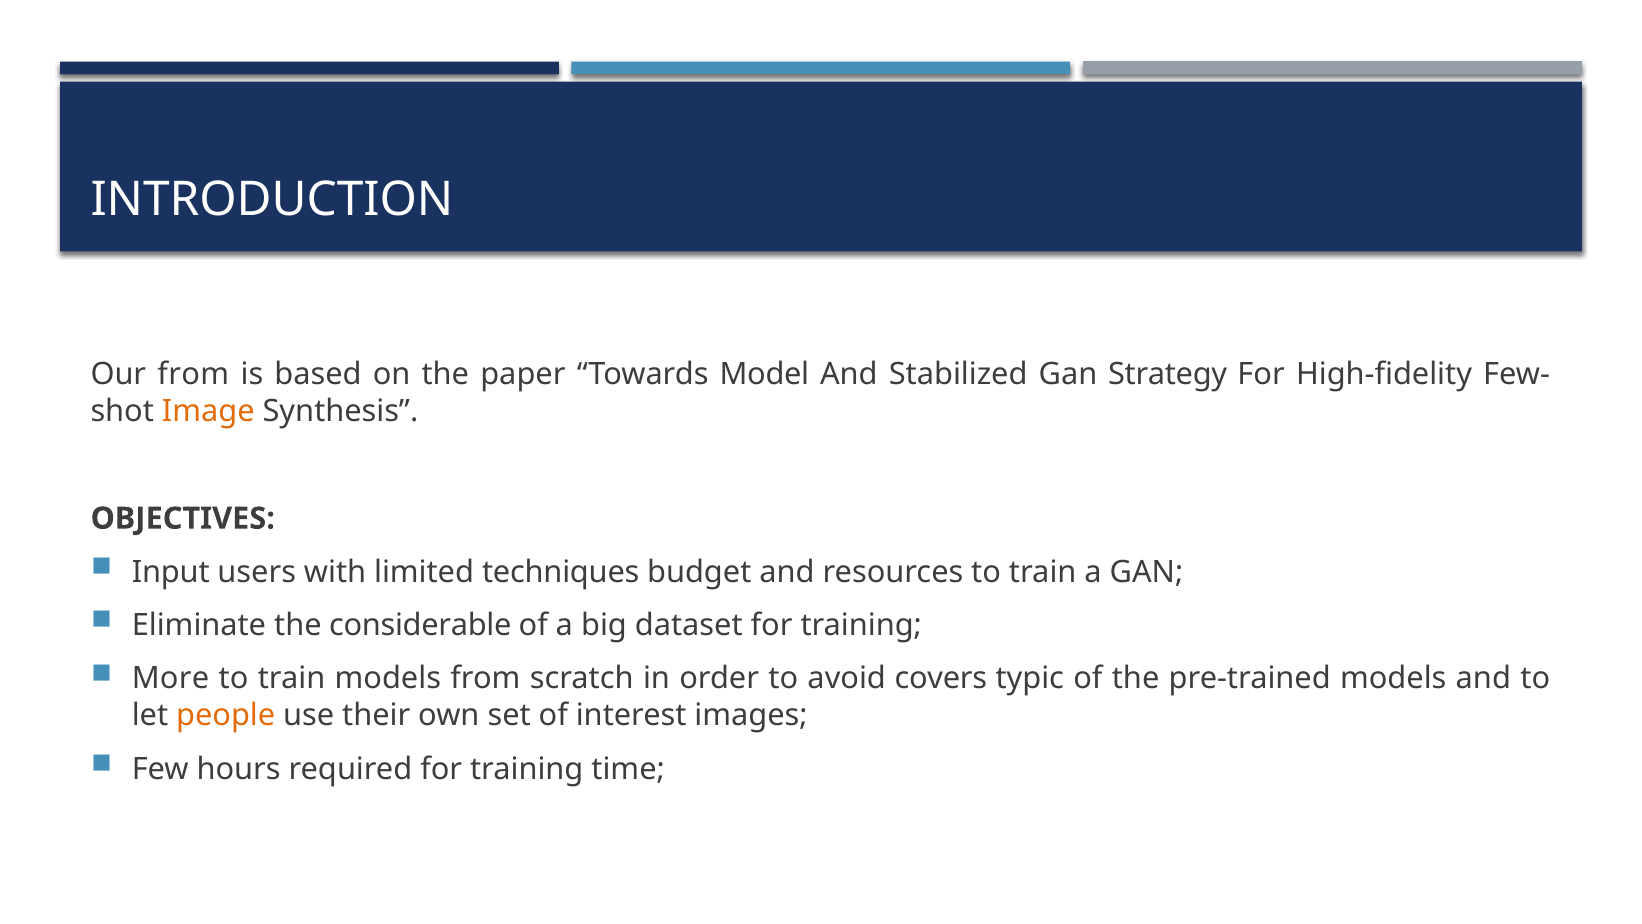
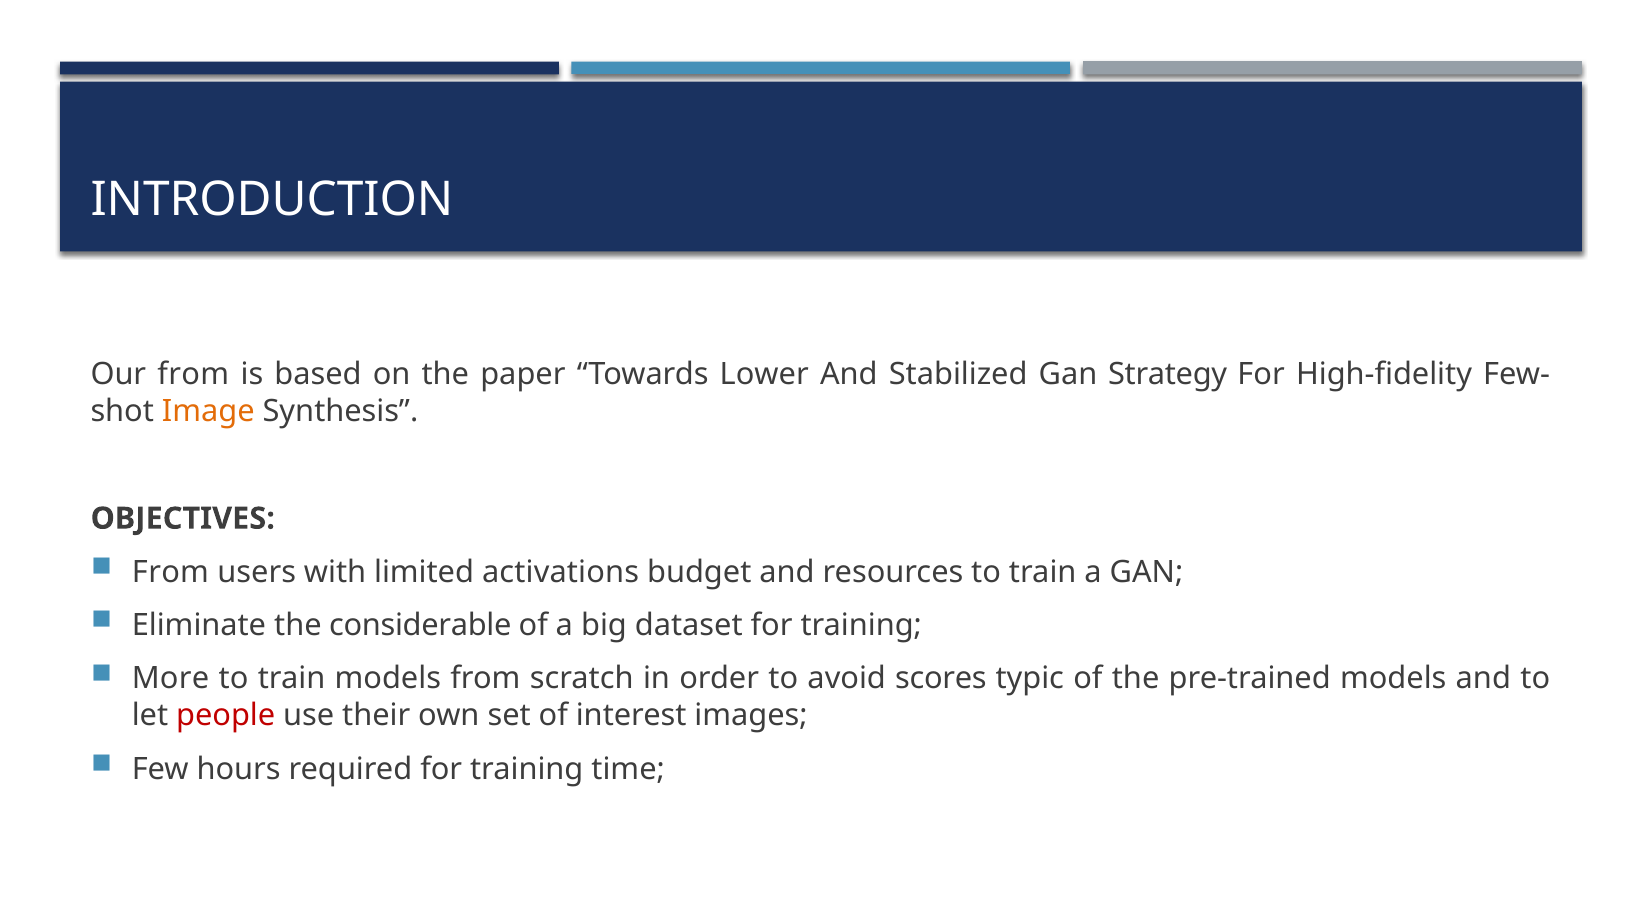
Model: Model -> Lower
Input at (171, 572): Input -> From
techniques: techniques -> activations
covers: covers -> scores
people colour: orange -> red
